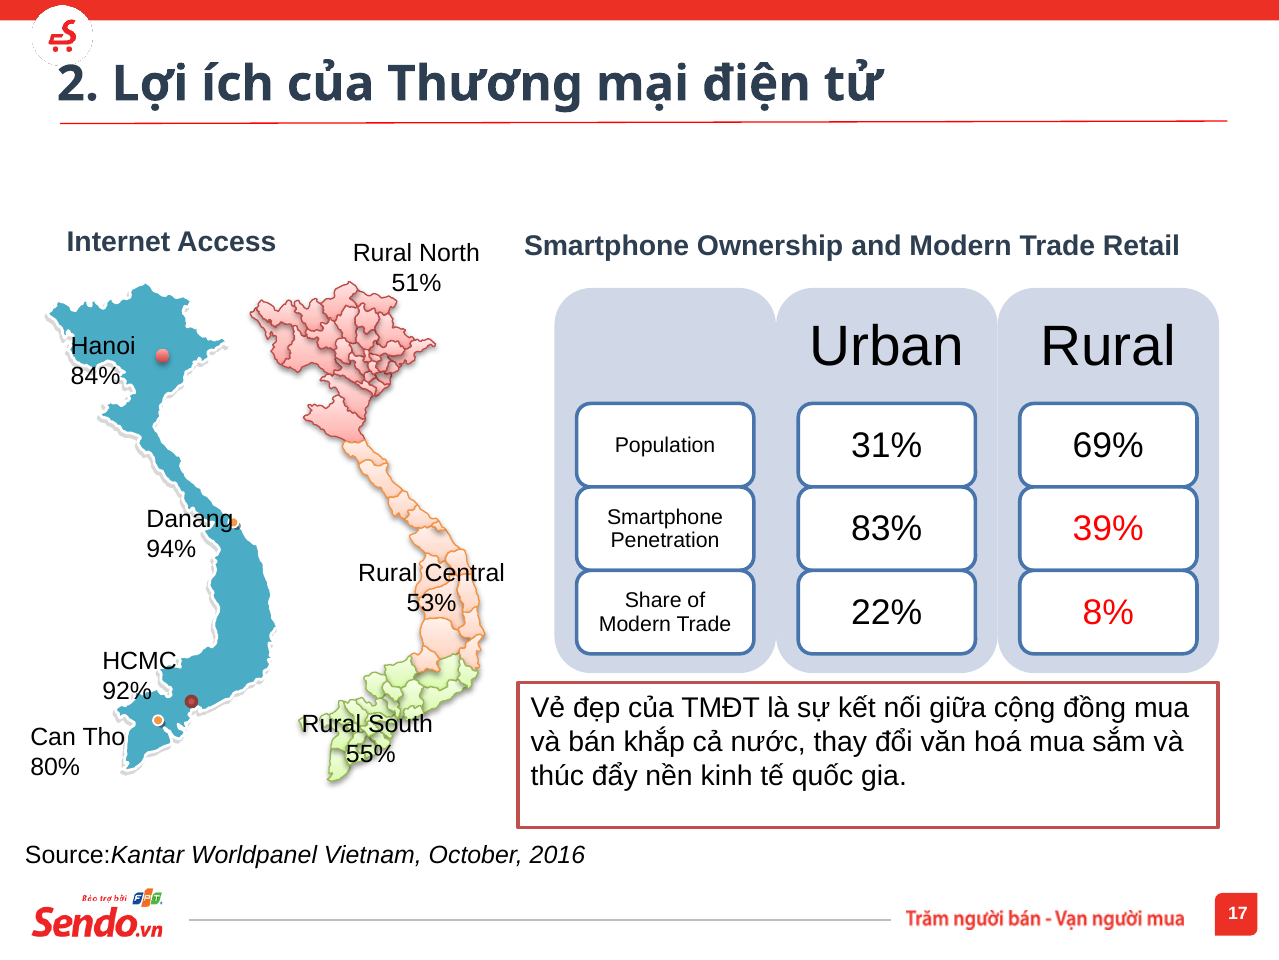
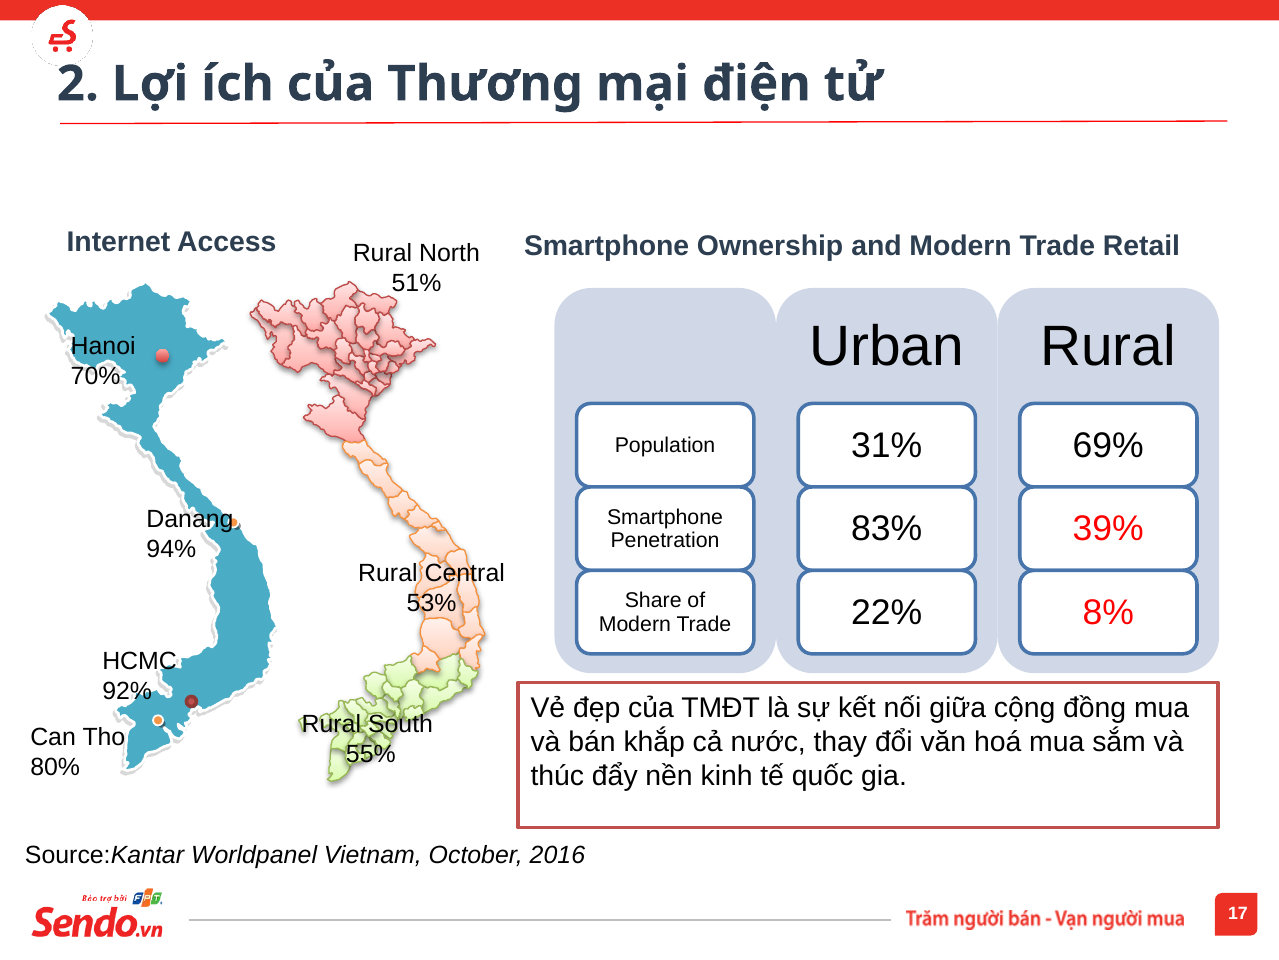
84%: 84% -> 70%
